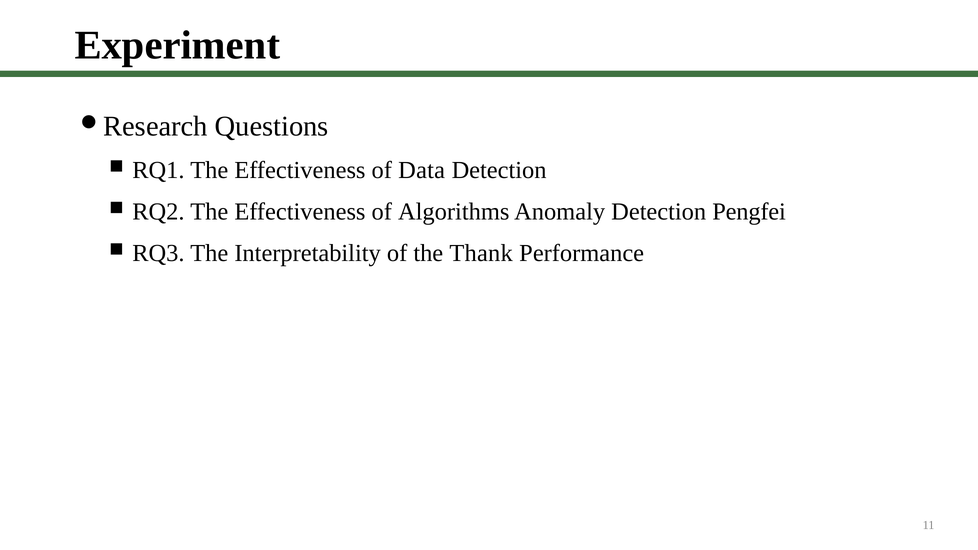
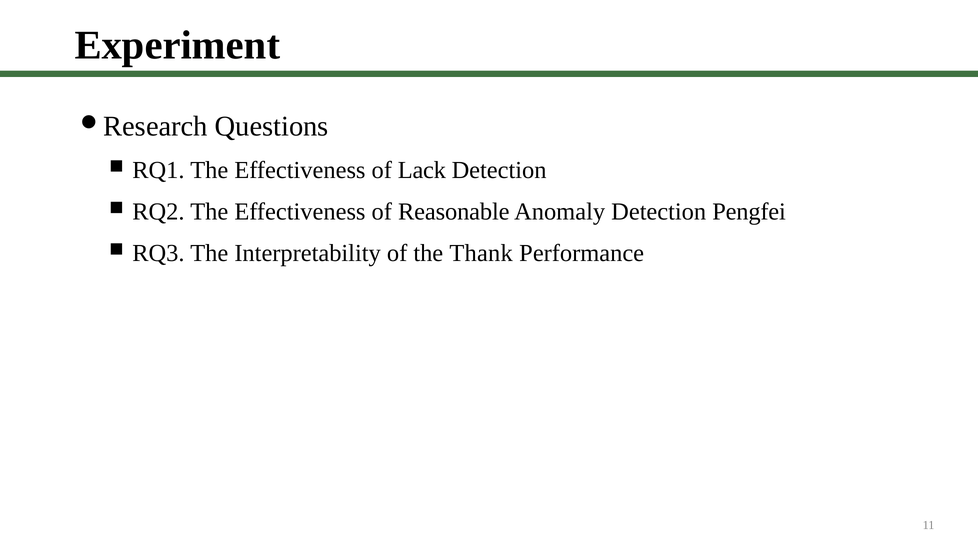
Data: Data -> Lack
Algorithms: Algorithms -> Reasonable
